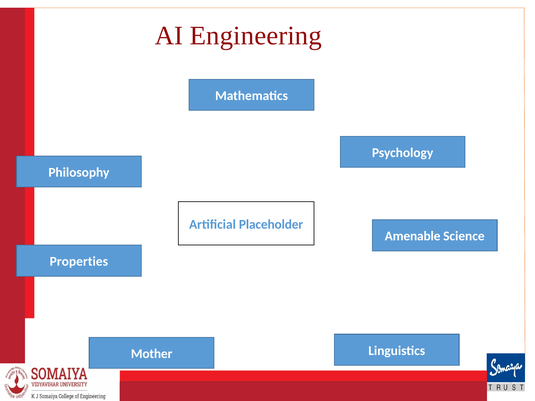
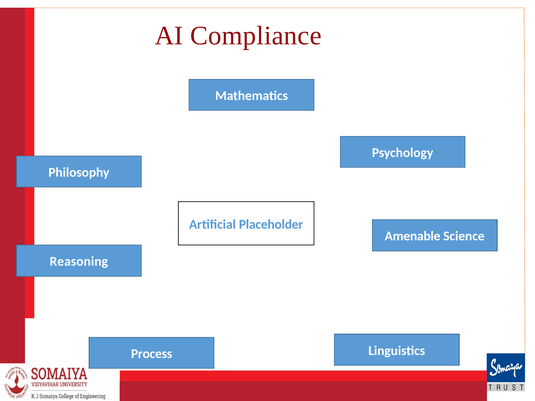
Engineering: Engineering -> Compliance
Properties: Properties -> Reasoning
Mother: Mother -> Process
